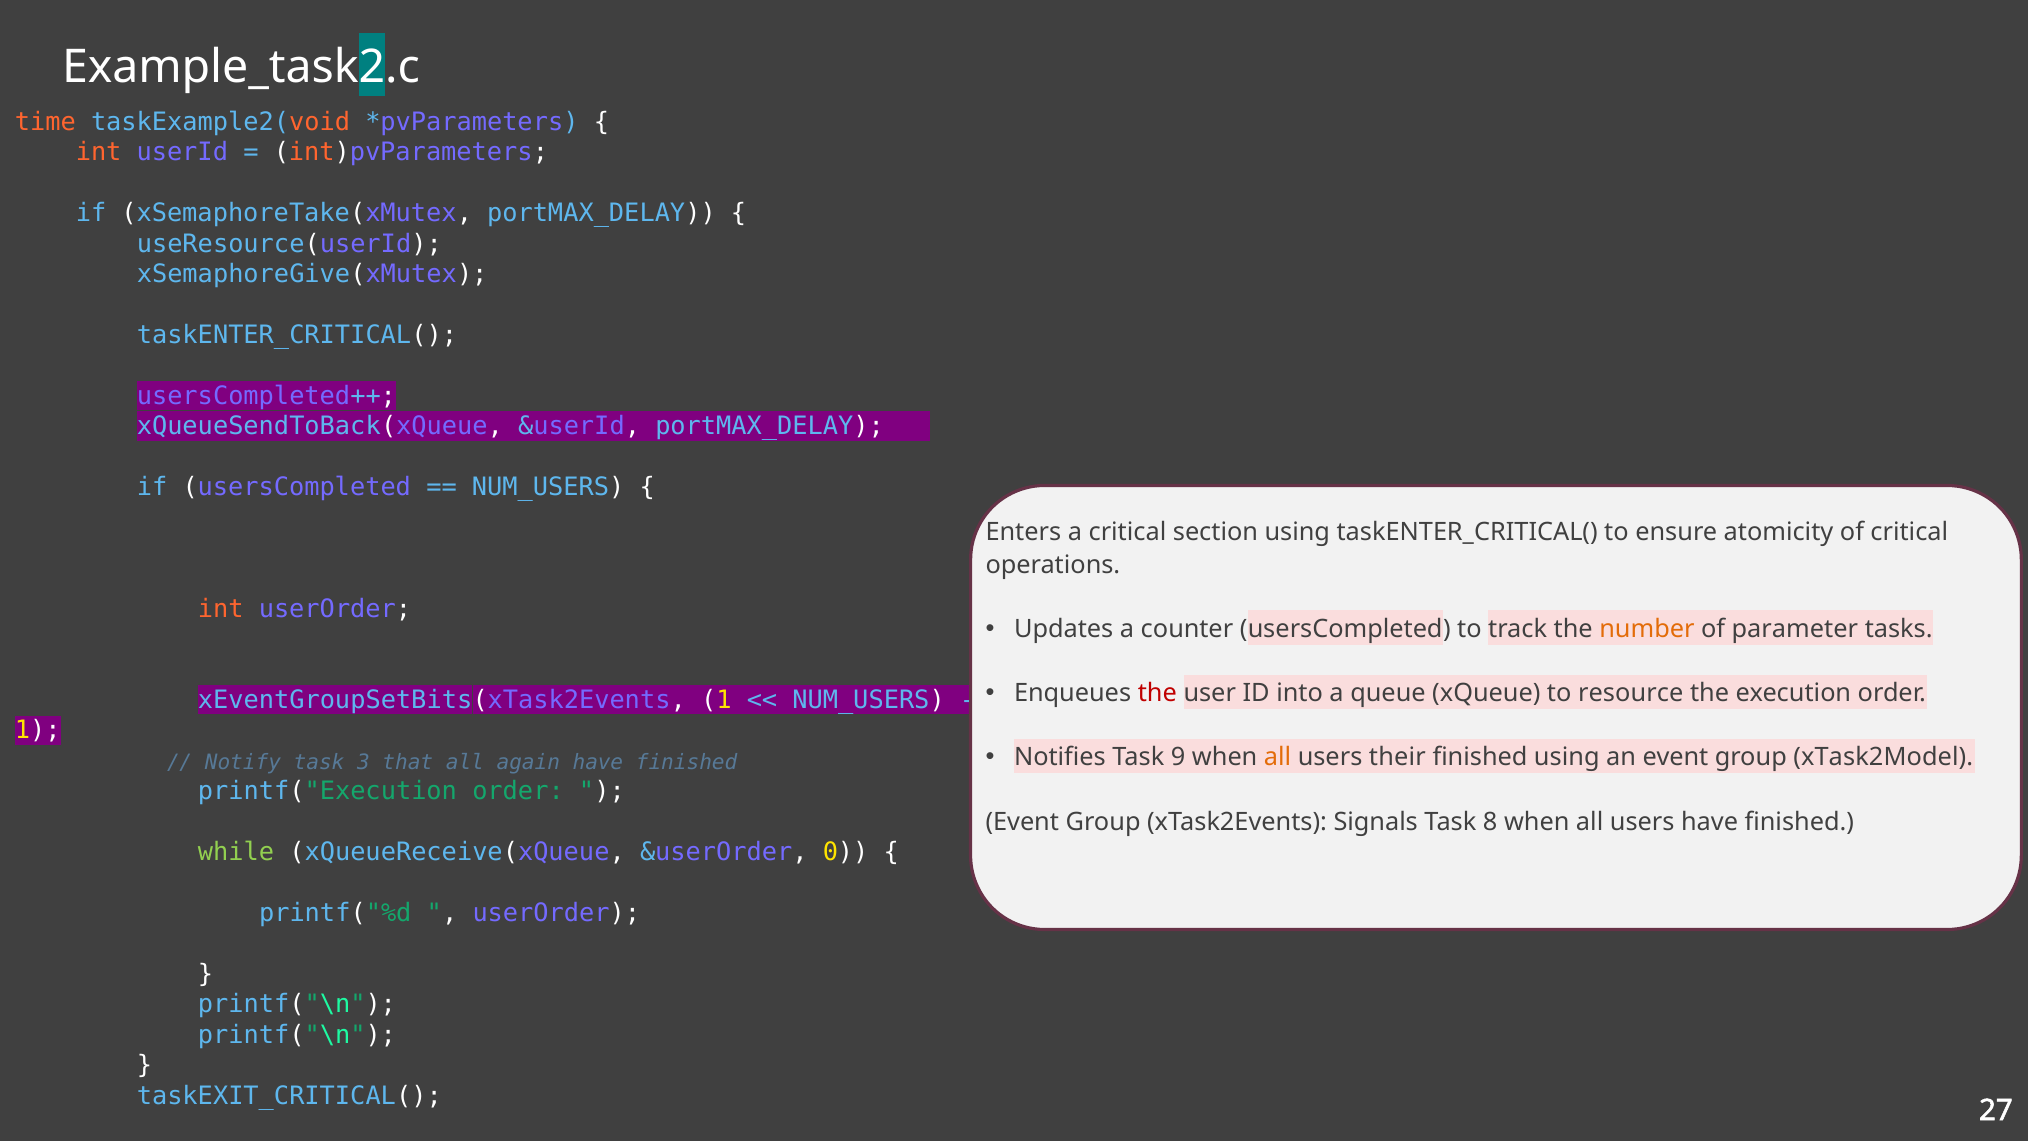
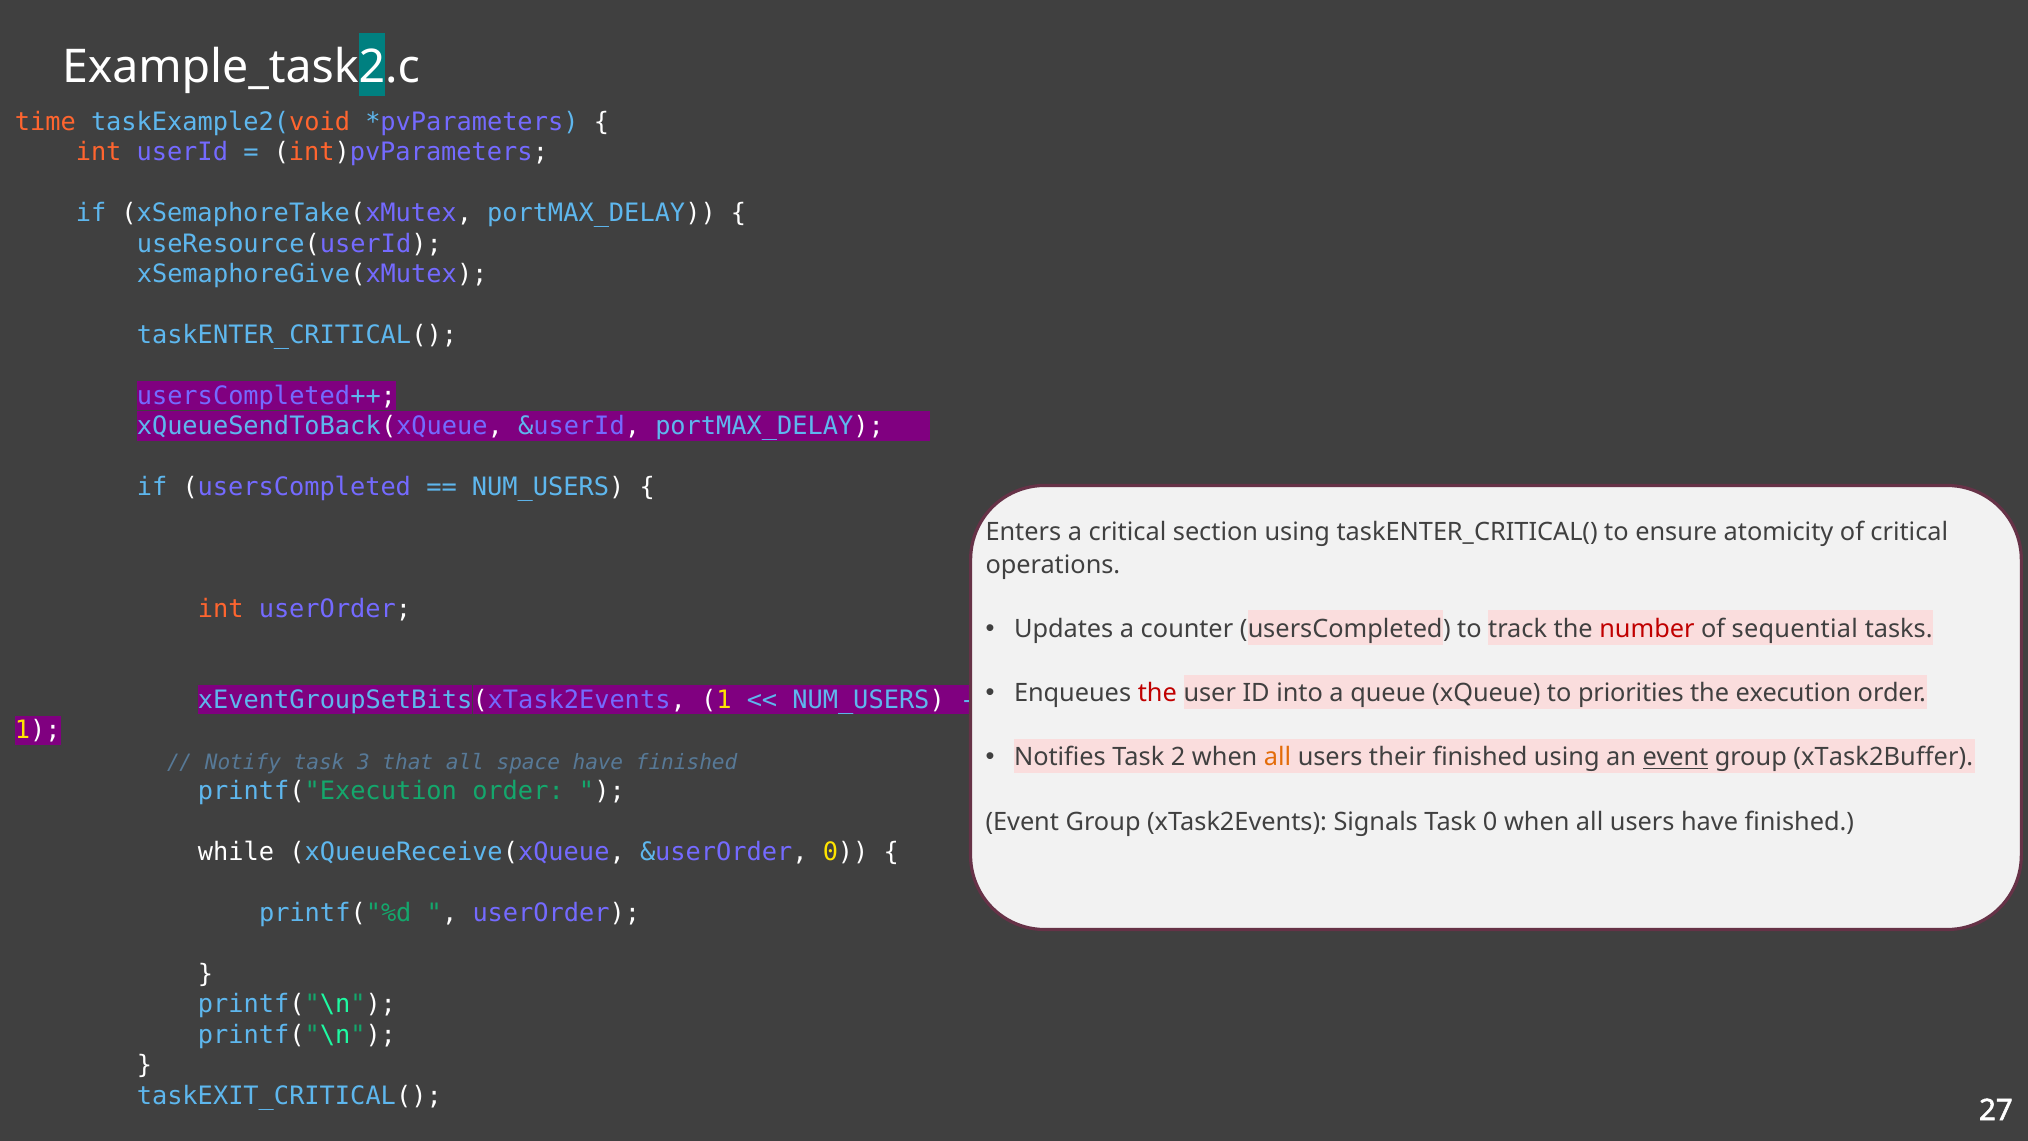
number colour: orange -> red
parameter: parameter -> sequential
to resource: resource -> priorities
9: 9 -> 2
event at (1675, 757) underline: none -> present
xTask2Model: xTask2Model -> xTask2Buffer
again: again -> space
Task 8: 8 -> 0
while colour: light green -> white
